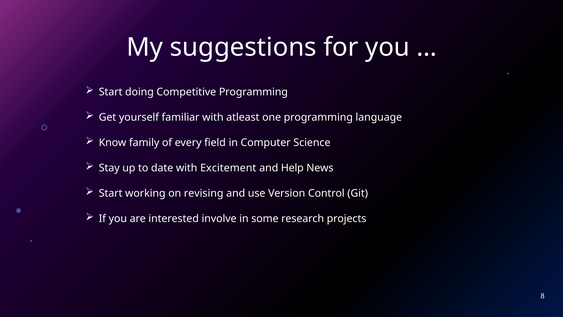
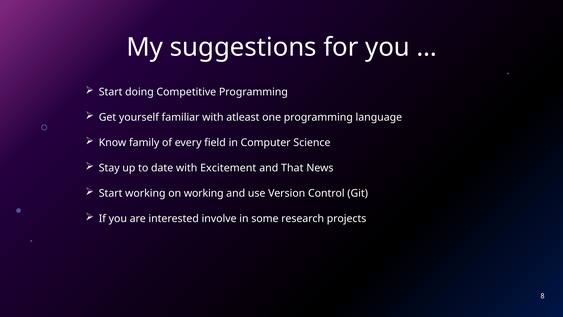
Help: Help -> That
on revising: revising -> working
